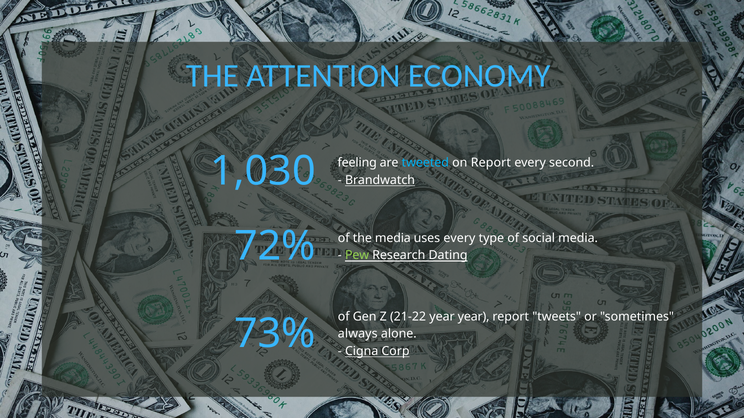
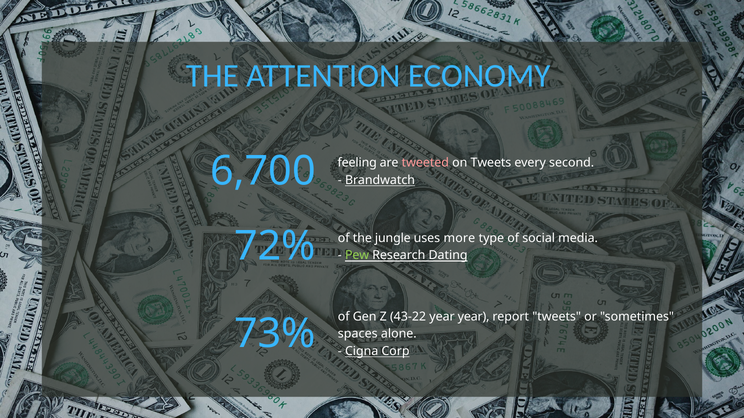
tweeted colour: light blue -> pink
on Report: Report -> Tweets
1,030: 1,030 -> 6,700
the media: media -> jungle
uses every: every -> more
21-22: 21-22 -> 43-22
always: always -> spaces
